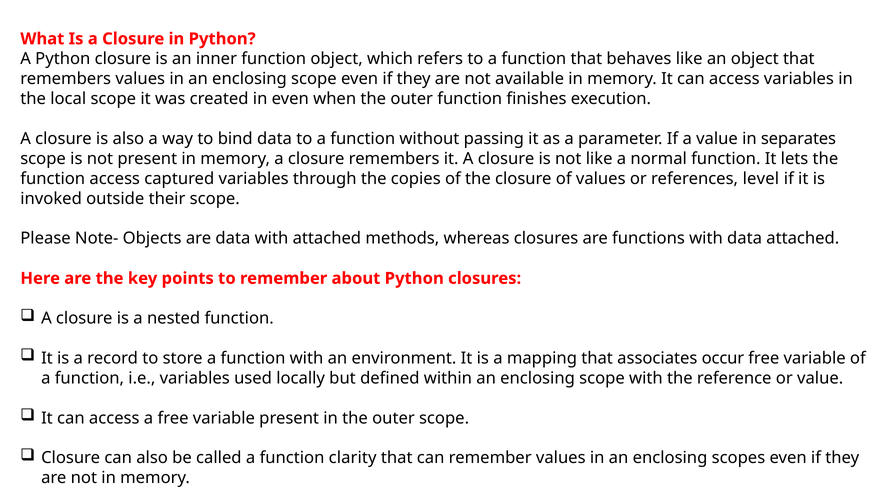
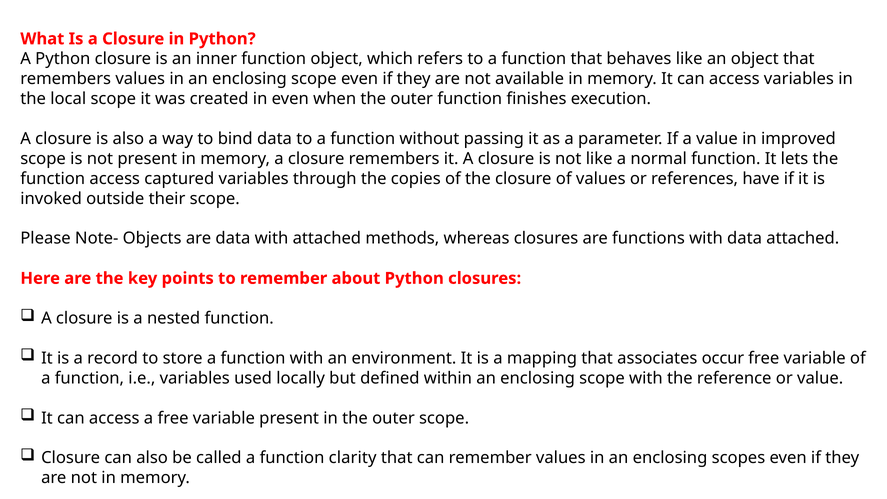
separates: separates -> improved
level: level -> have
